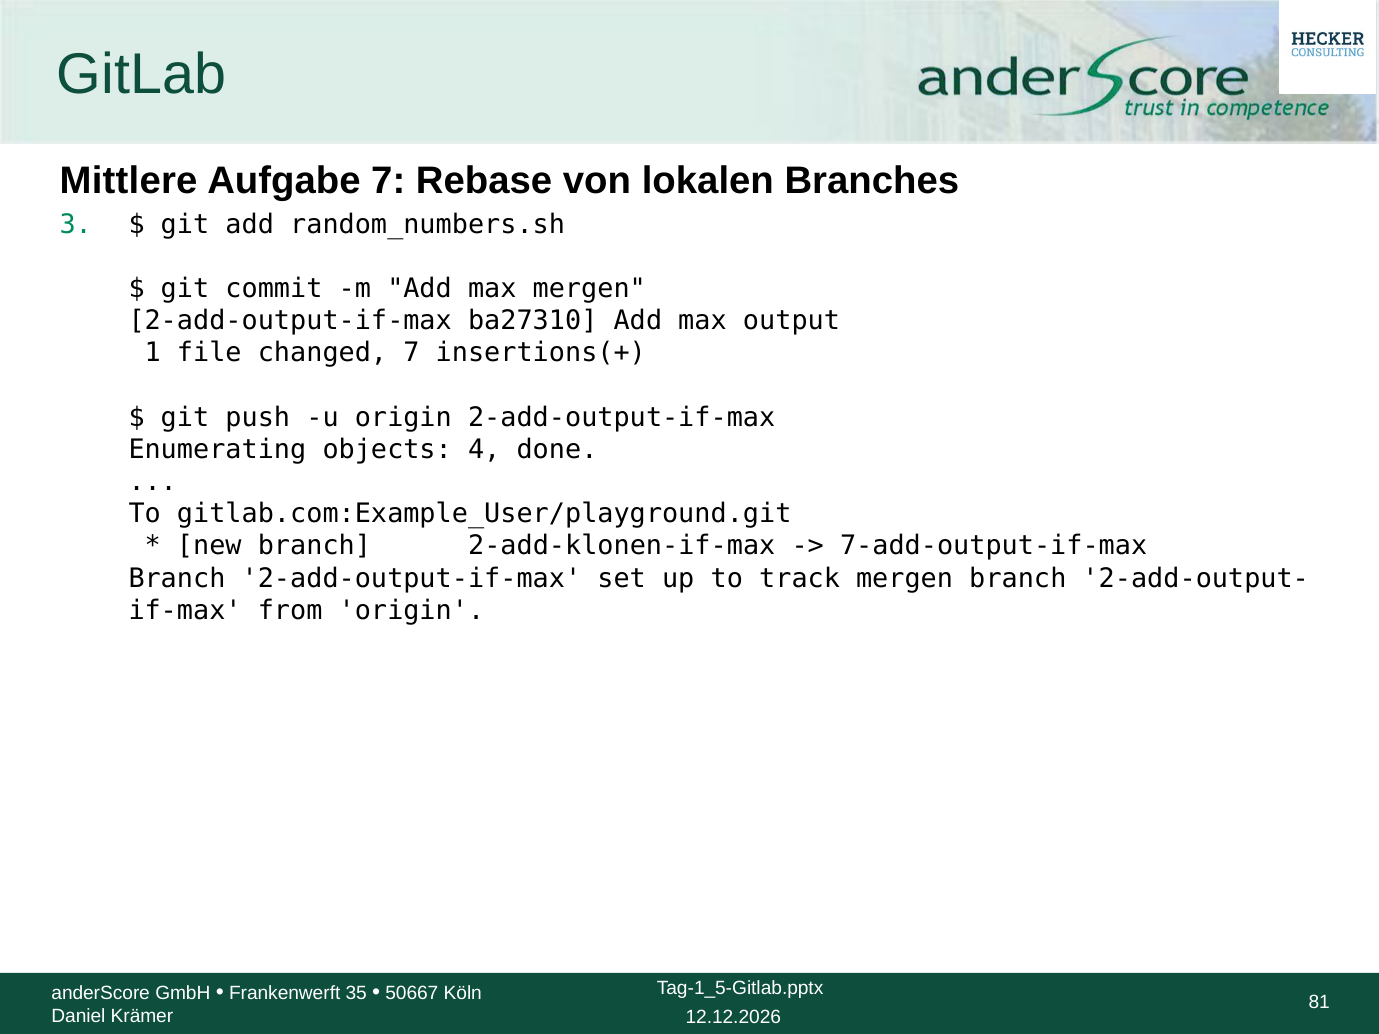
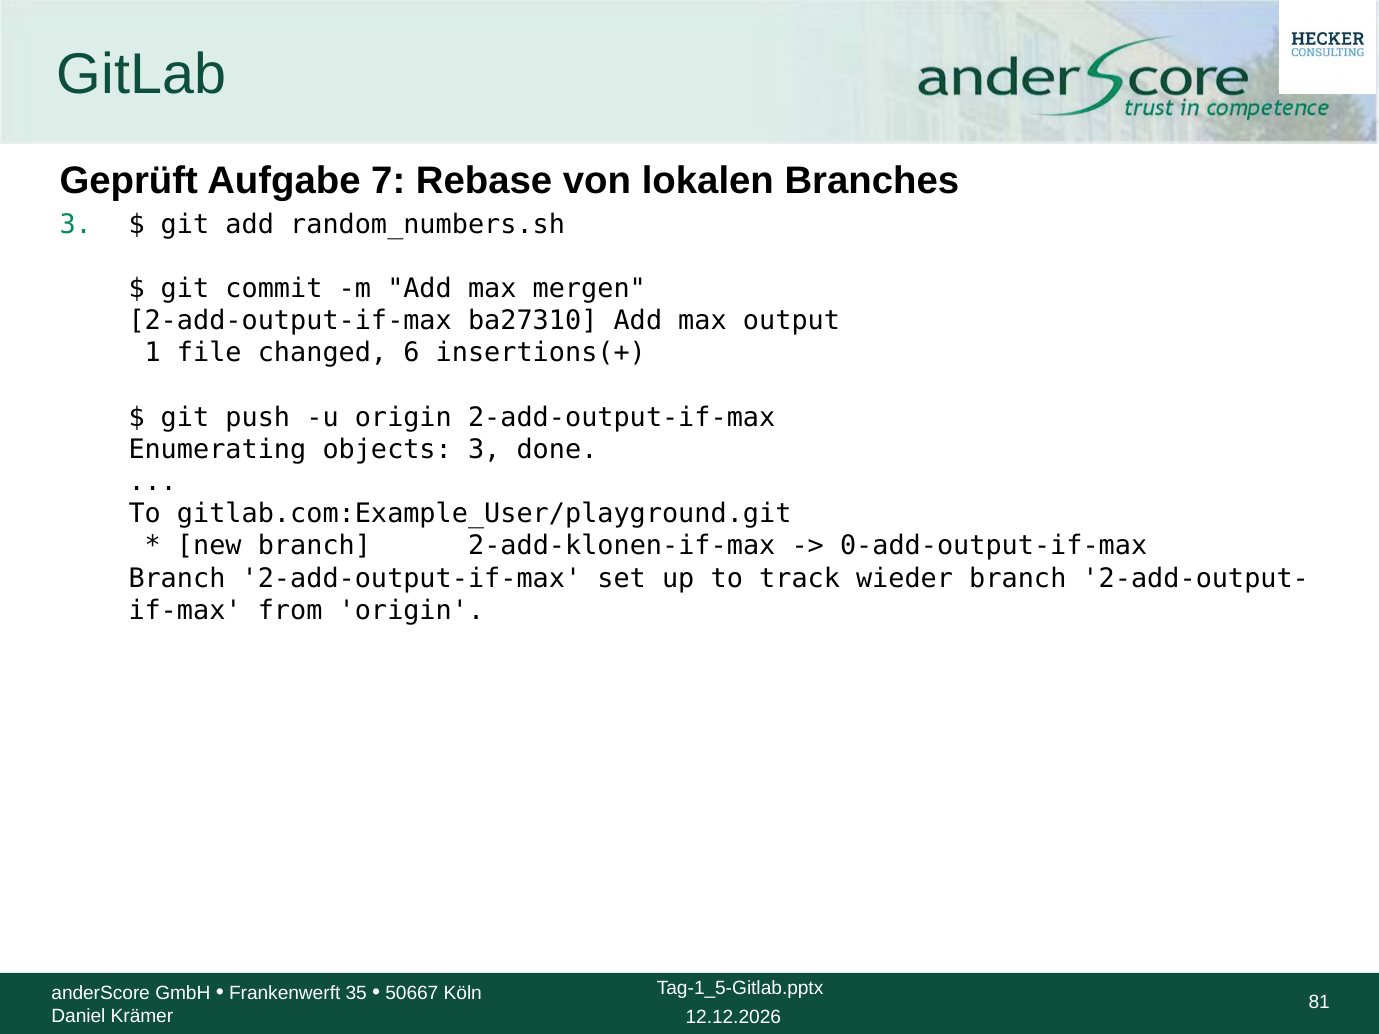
Mittlere: Mittlere -> Geprüft
changed 7: 7 -> 6
objects 4: 4 -> 3
7-add-output-if-max: 7-add-output-if-max -> 0-add-output-if-max
track mergen: mergen -> wieder
